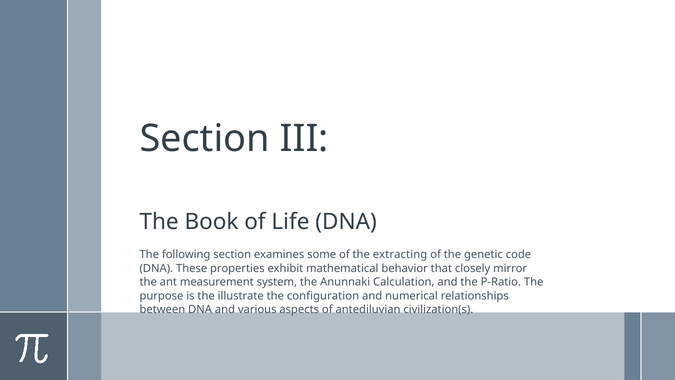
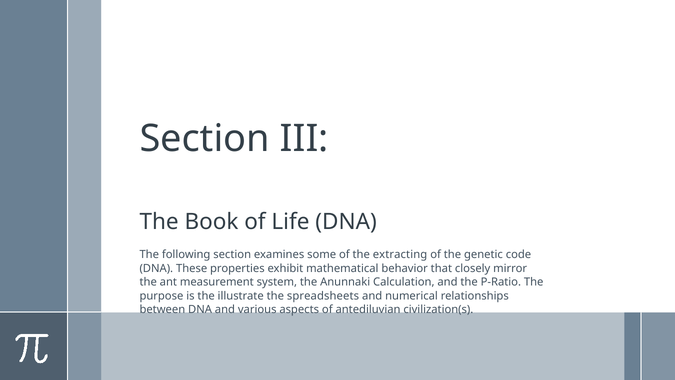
configuration: configuration -> spreadsheets
